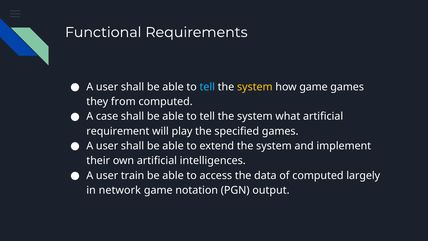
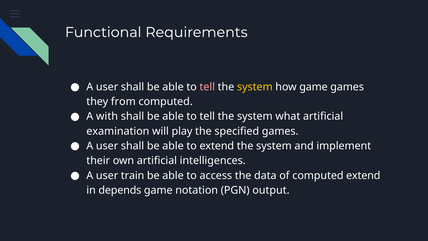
tell at (207, 87) colour: light blue -> pink
case: case -> with
requirement: requirement -> examination
computed largely: largely -> extend
network: network -> depends
